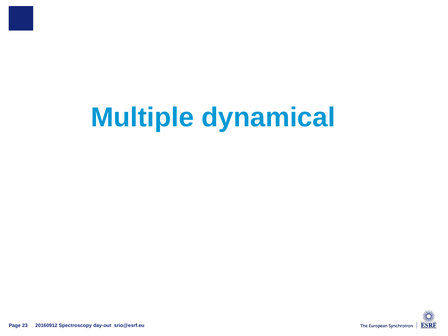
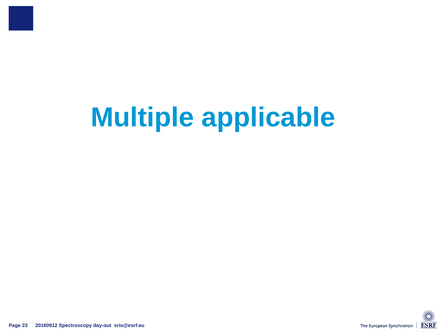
dynamical: dynamical -> applicable
